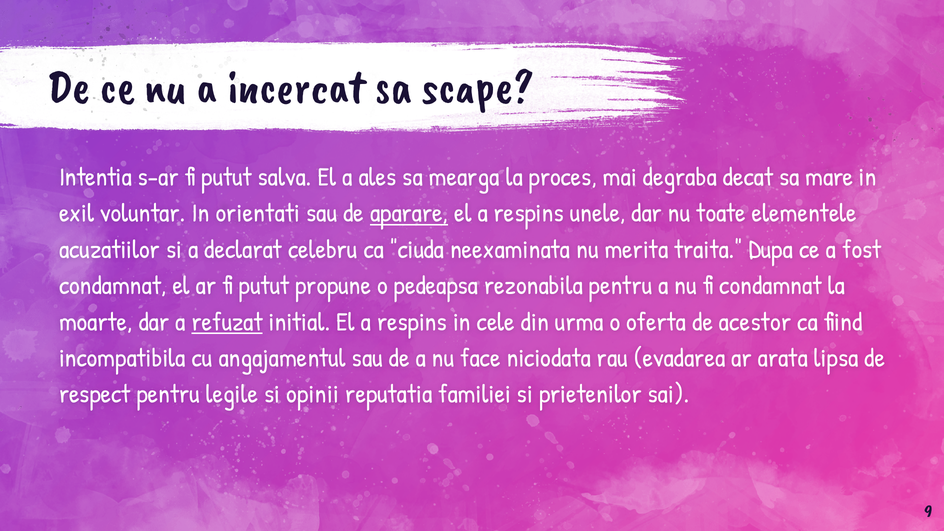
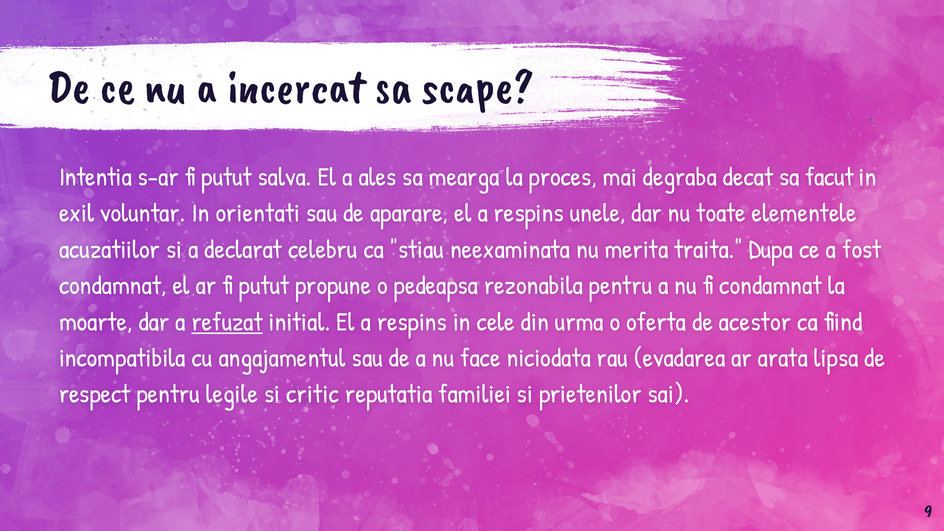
mare: mare -> facut
aparare underline: present -> none
ciuda: ciuda -> stiau
opinii: opinii -> critic
